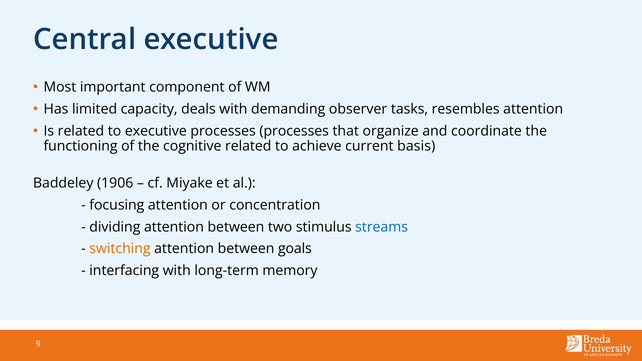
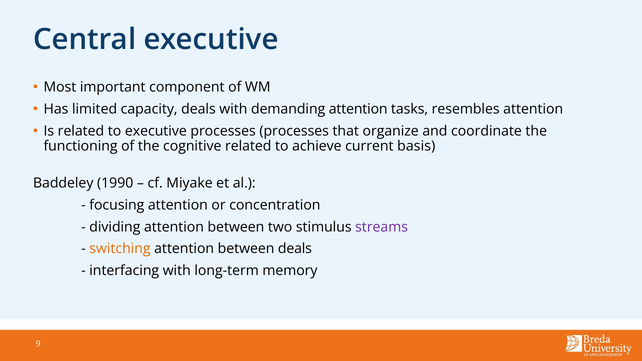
demanding observer: observer -> attention
1906: 1906 -> 1990
streams colour: blue -> purple
between goals: goals -> deals
